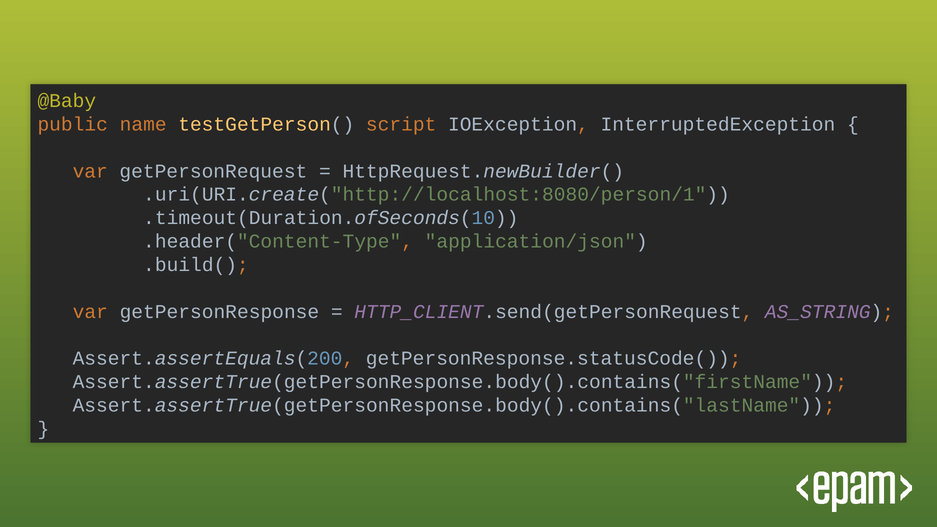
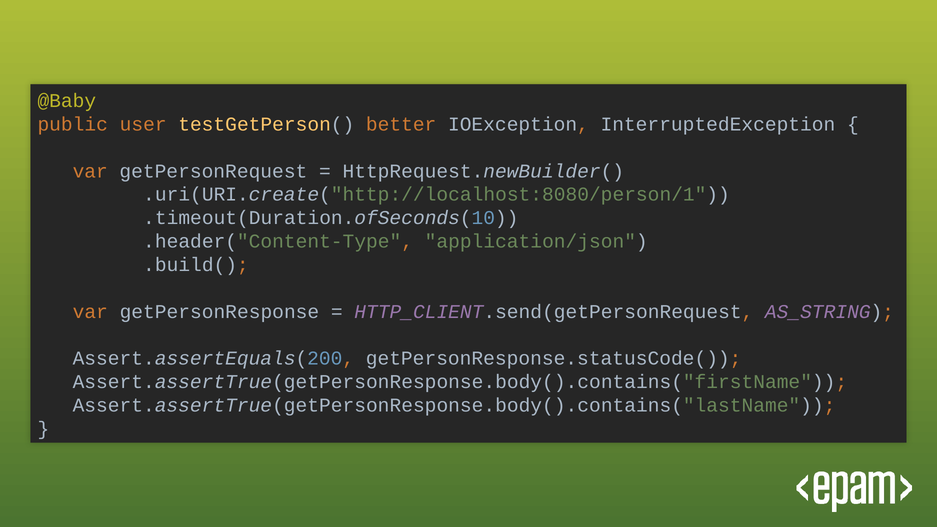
name: name -> user
script: script -> better
